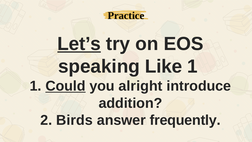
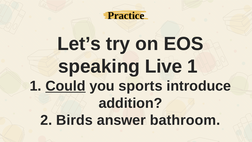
Let’s underline: present -> none
Like: Like -> Live
alright: alright -> sports
frequently: frequently -> bathroom
